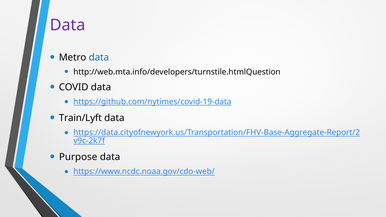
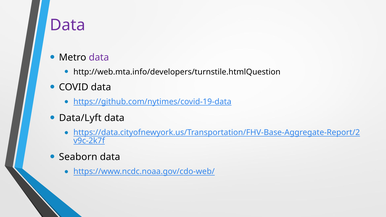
data at (99, 58) colour: blue -> purple
Train/Lyft: Train/Lyft -> Data/Lyft
Purpose: Purpose -> Seaborn
